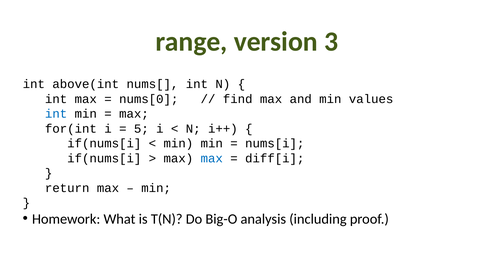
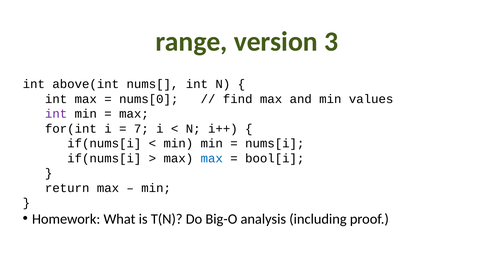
int at (56, 114) colour: blue -> purple
5: 5 -> 7
diff[i: diff[i -> bool[i
